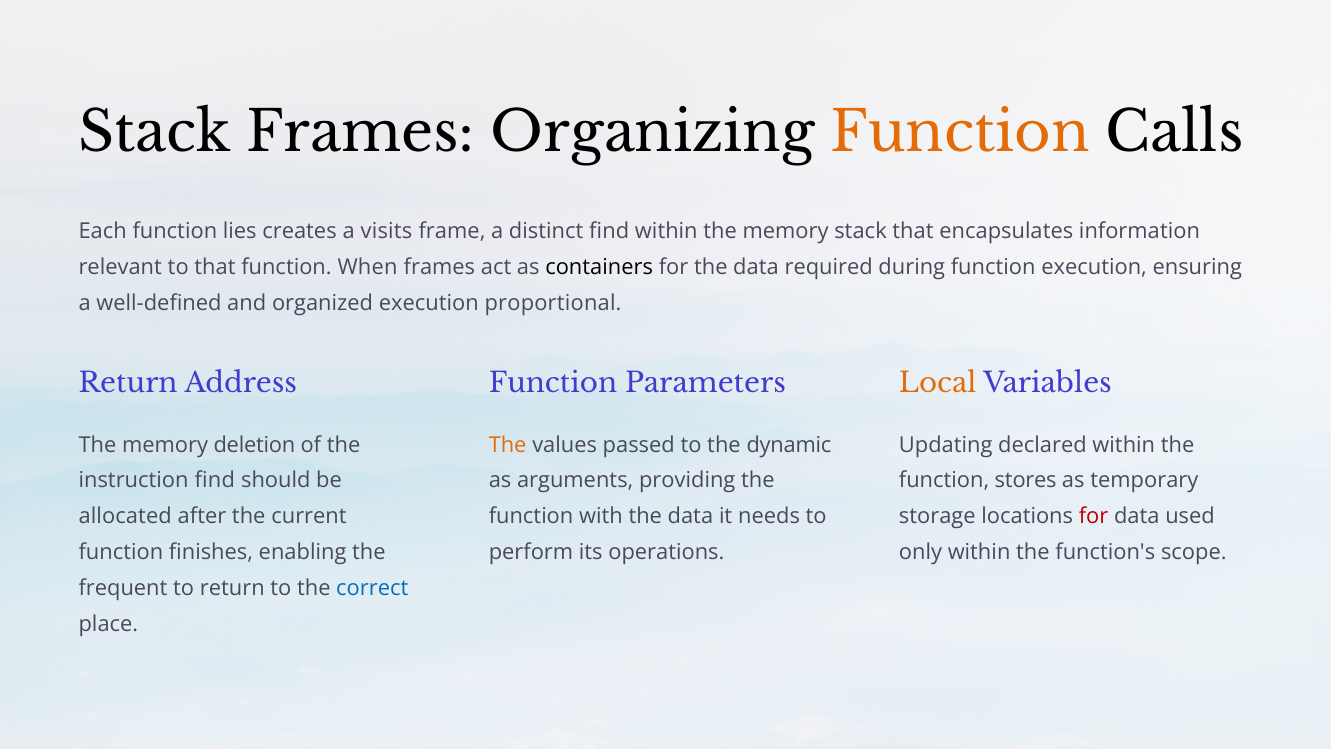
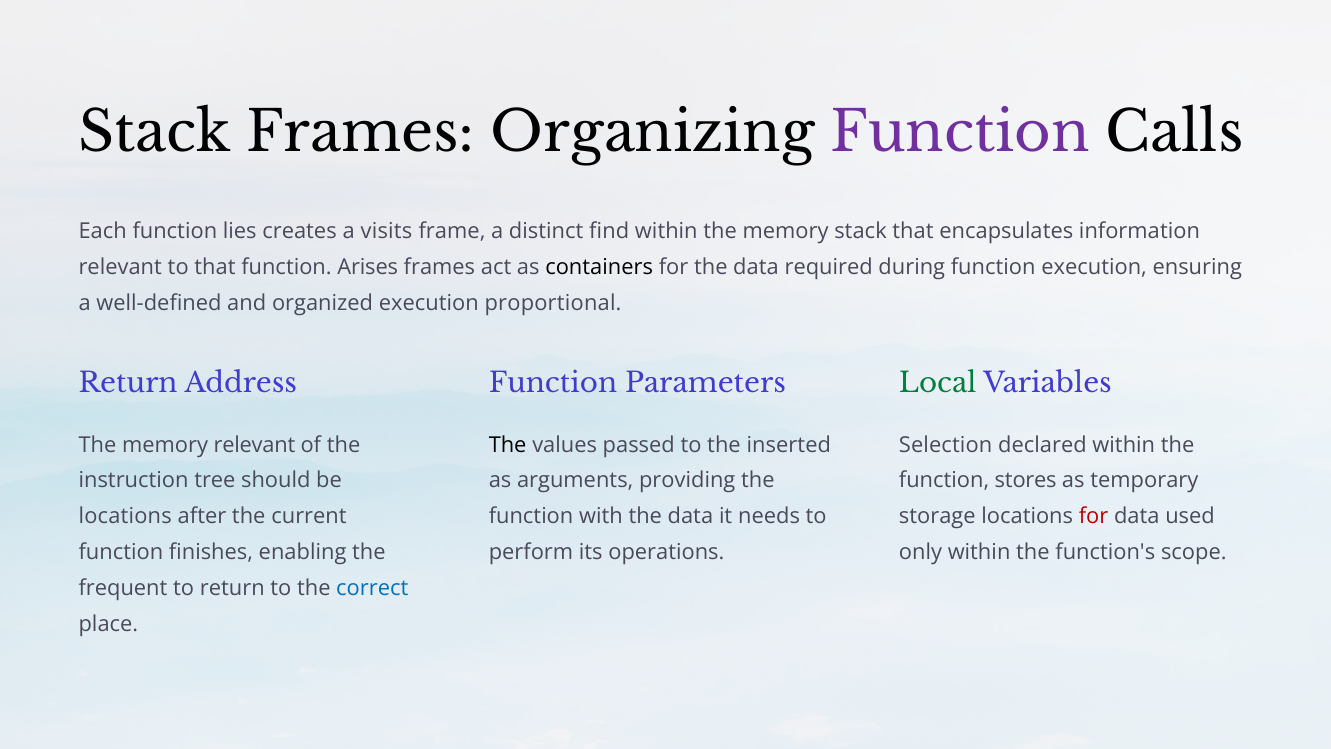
Function at (960, 132) colour: orange -> purple
When: When -> Arises
Local colour: orange -> green
The at (508, 445) colour: orange -> black
dynamic: dynamic -> inserted
Updating: Updating -> Selection
memory deletion: deletion -> relevant
instruction find: find -> tree
allocated at (125, 516): allocated -> locations
